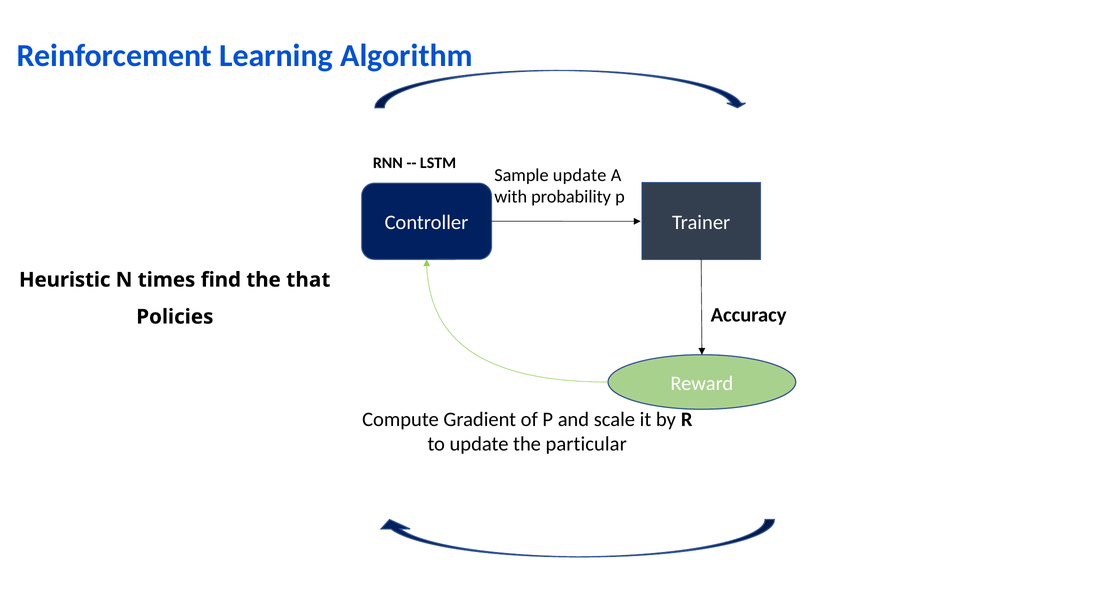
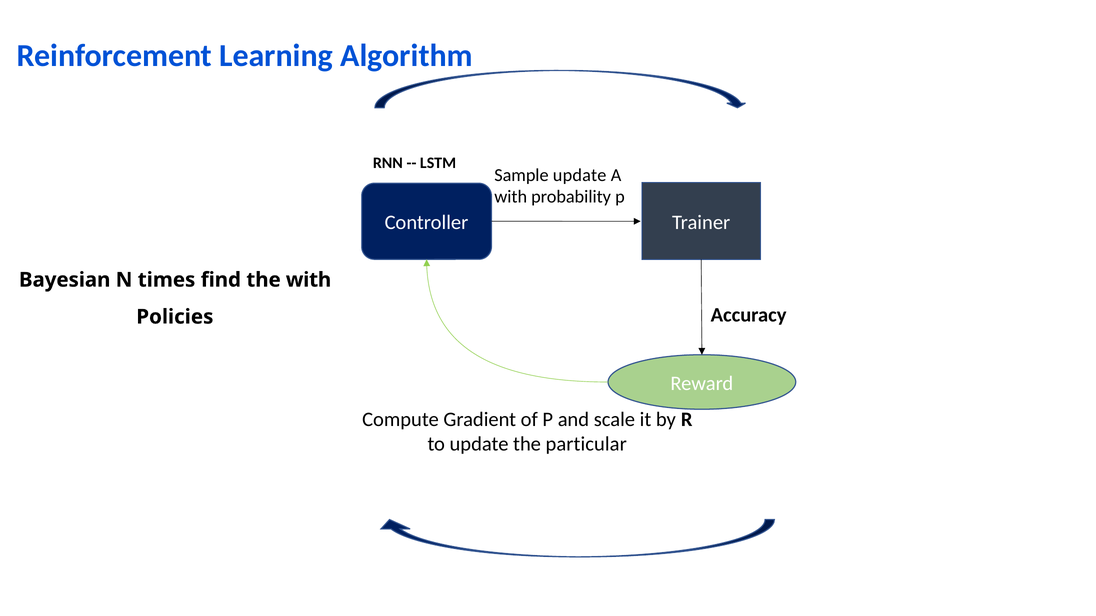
Heuristic: Heuristic -> Bayesian
the that: that -> with
